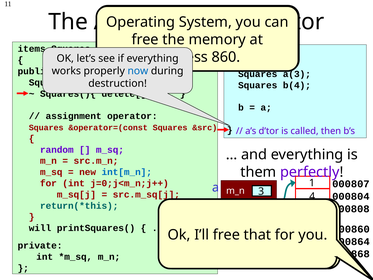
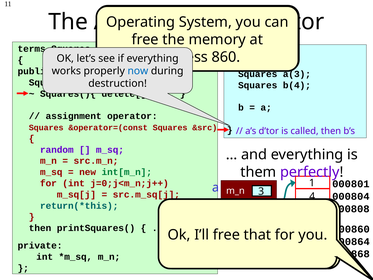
items: items -> terms
int[m_n colour: blue -> green
000807: 000807 -> 000801
will at (40, 228): will -> then
